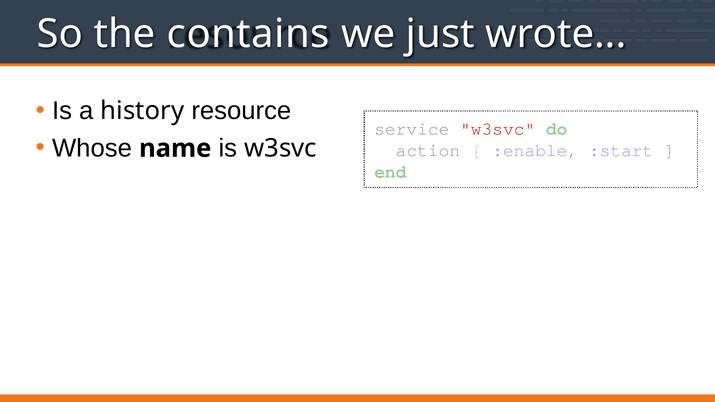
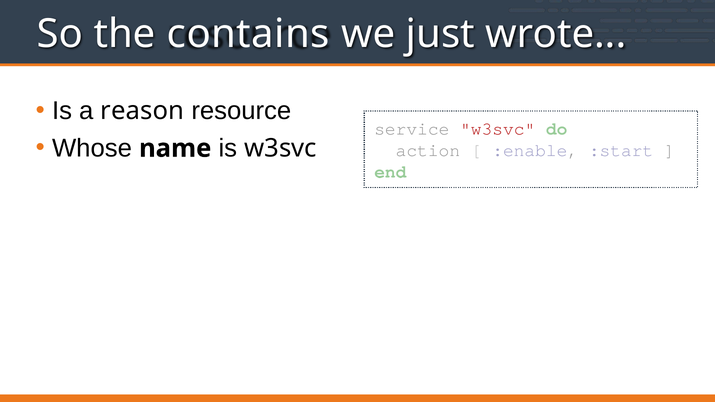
history: history -> reason
